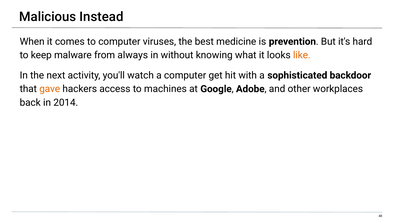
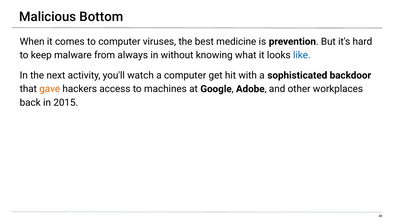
Instead: Instead -> Bottom
like colour: orange -> blue
2014: 2014 -> 2015
